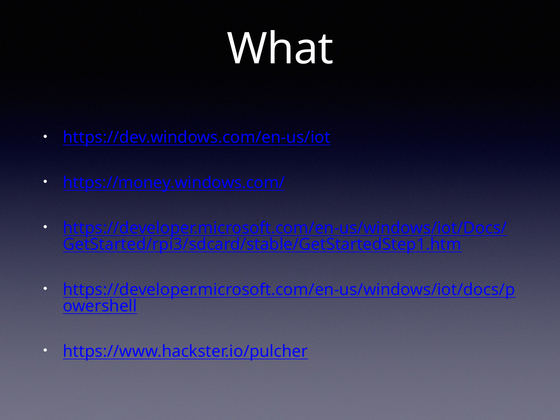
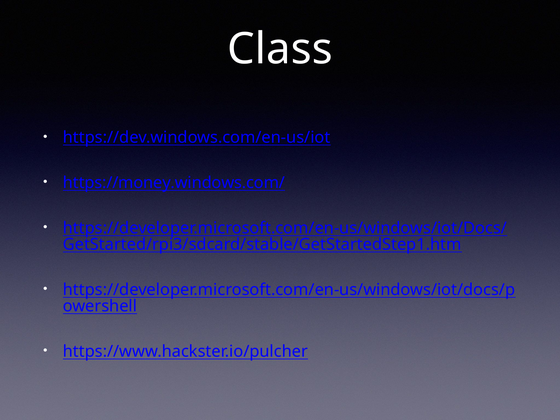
What: What -> Class
